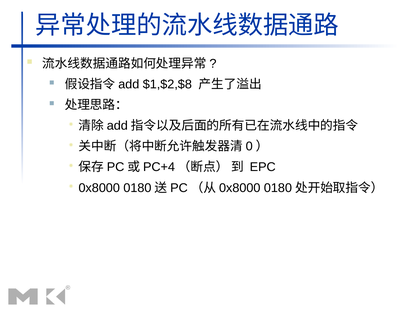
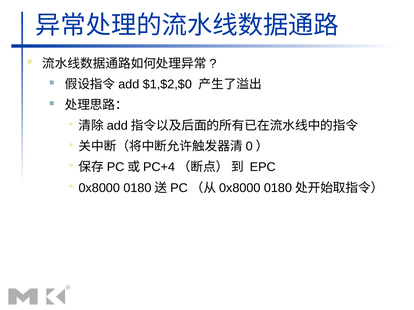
$1,$2,$8: $1,$2,$8 -> $1,$2,$0
